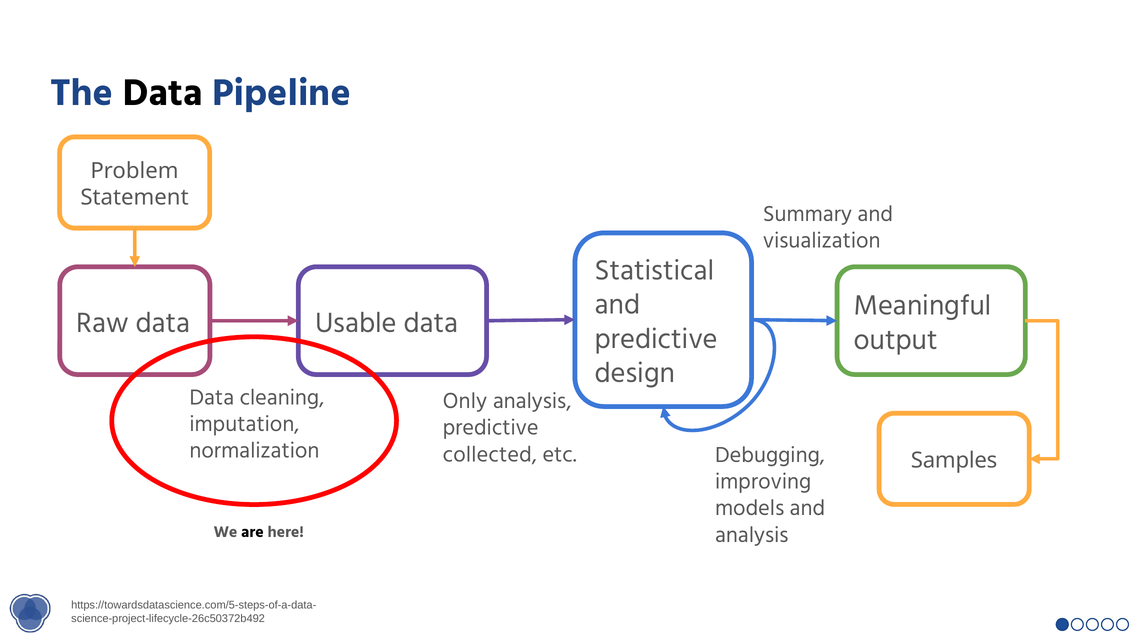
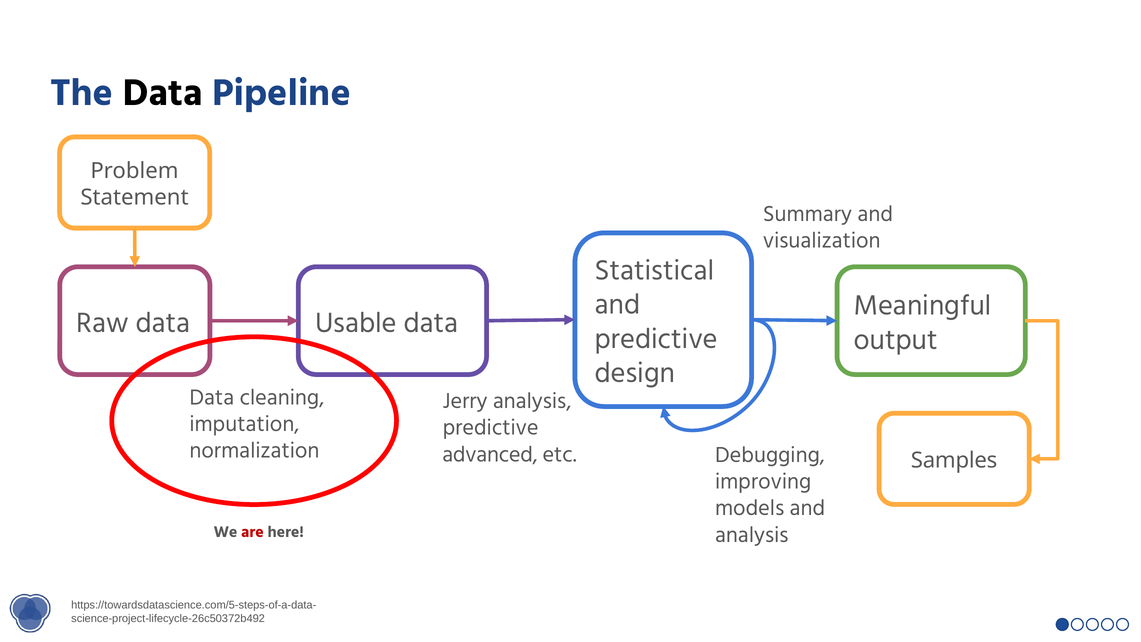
Only: Only -> Jerry
collected: collected -> advanced
are colour: black -> red
